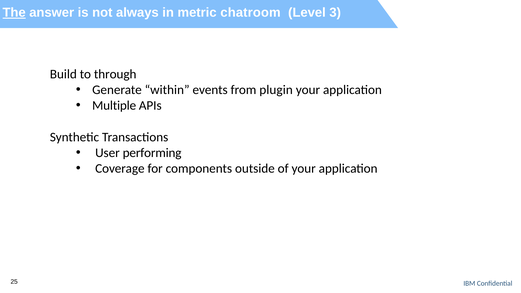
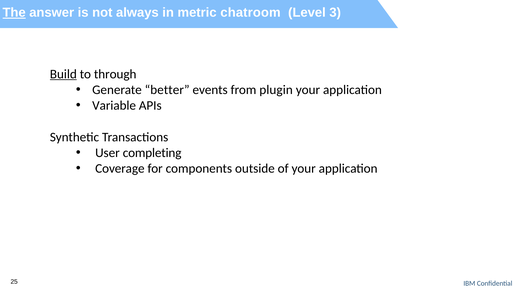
Build underline: none -> present
within: within -> better
Multiple: Multiple -> Variable
performing: performing -> completing
